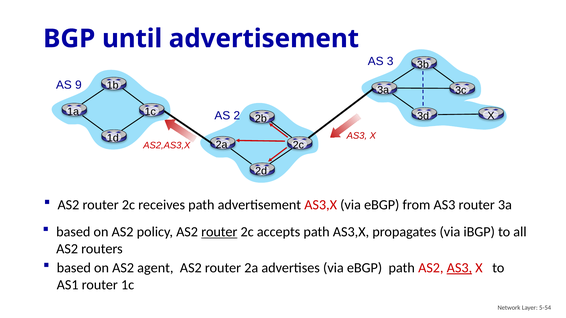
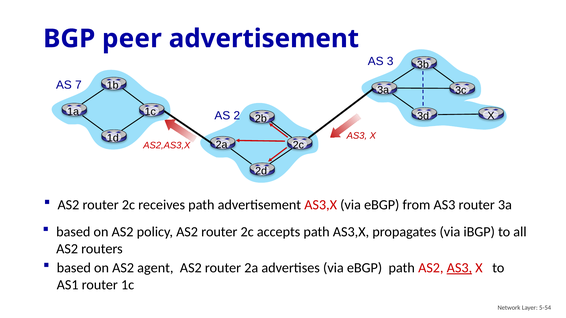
until: until -> peer
9: 9 -> 7
router at (219, 232) underline: present -> none
